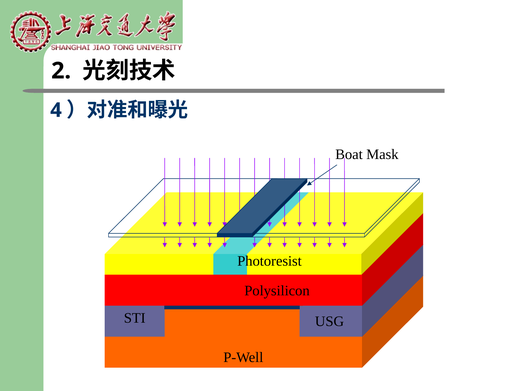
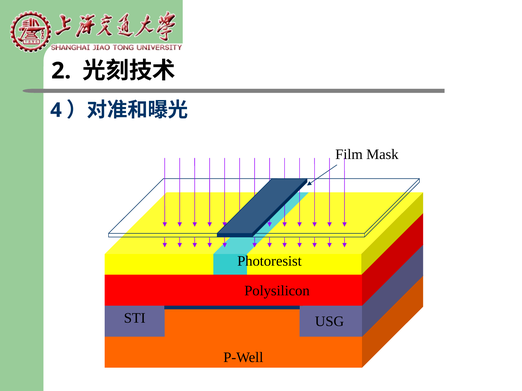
Boat: Boat -> Film
